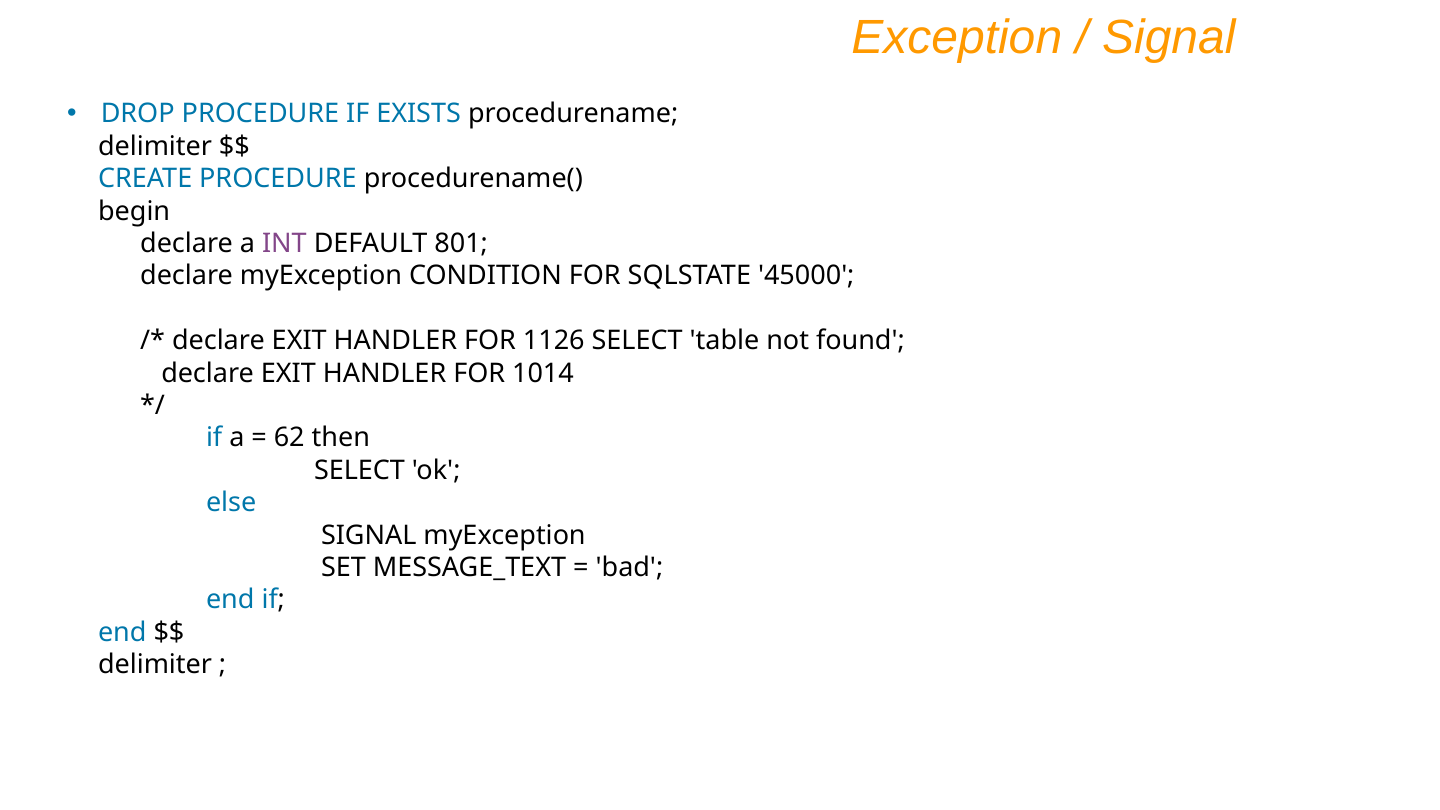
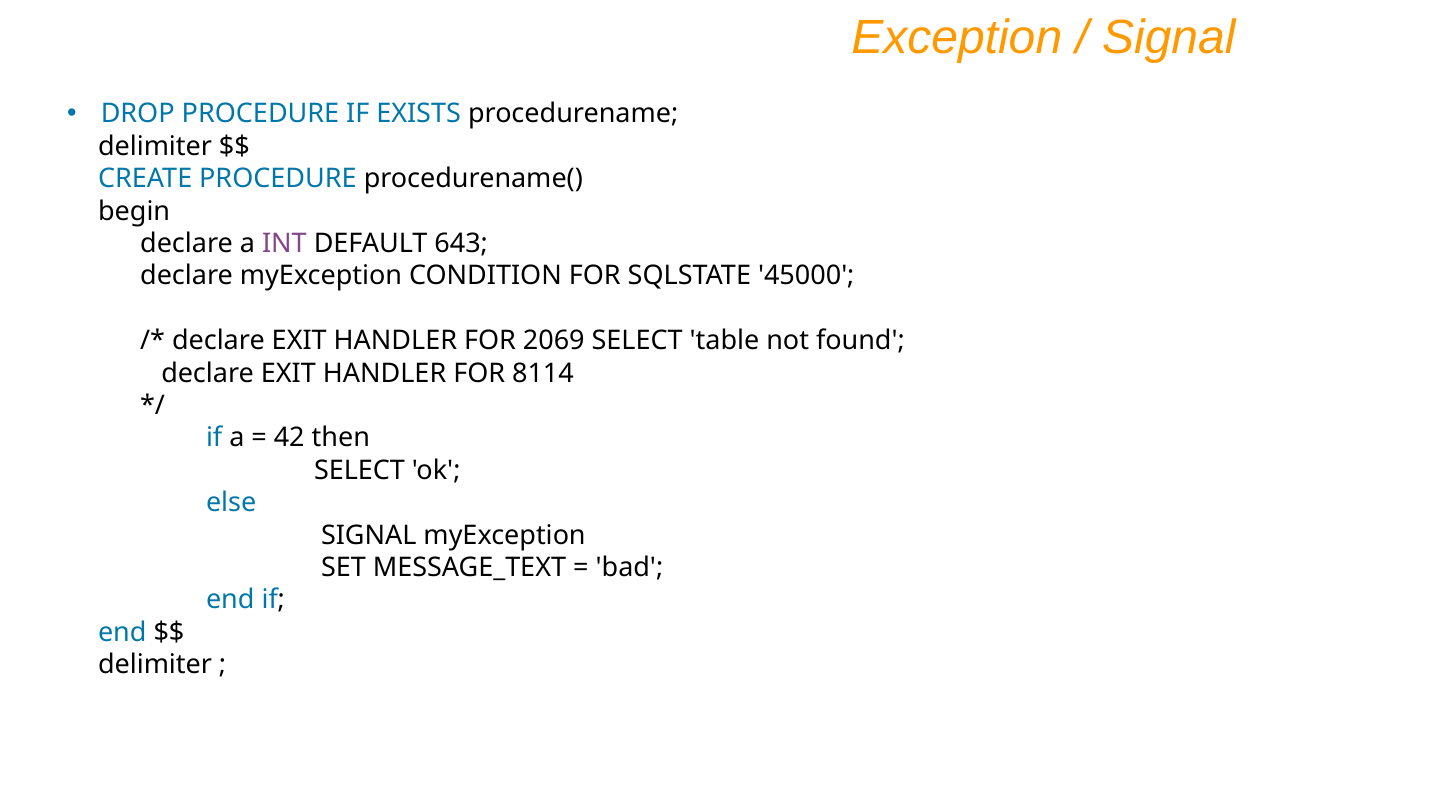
801: 801 -> 643
1126: 1126 -> 2069
1014: 1014 -> 8114
62: 62 -> 42
